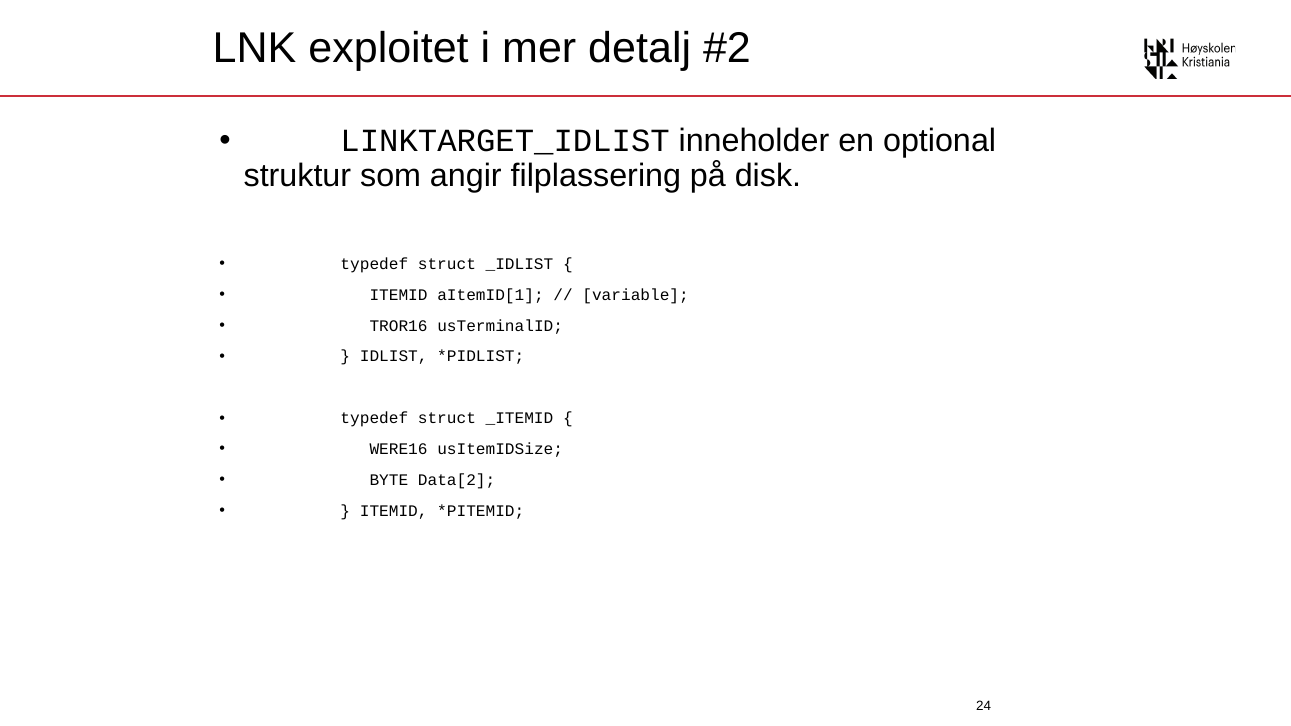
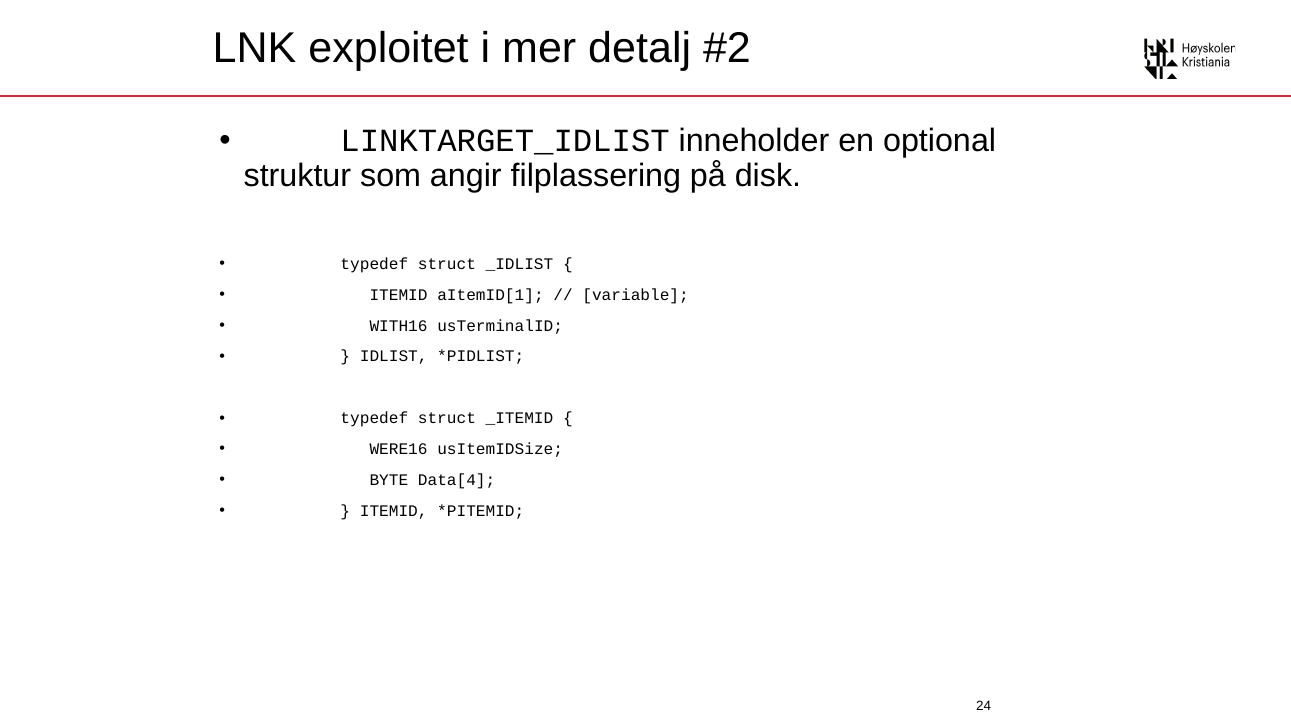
TROR16: TROR16 -> WITH16
Data[2: Data[2 -> Data[4
